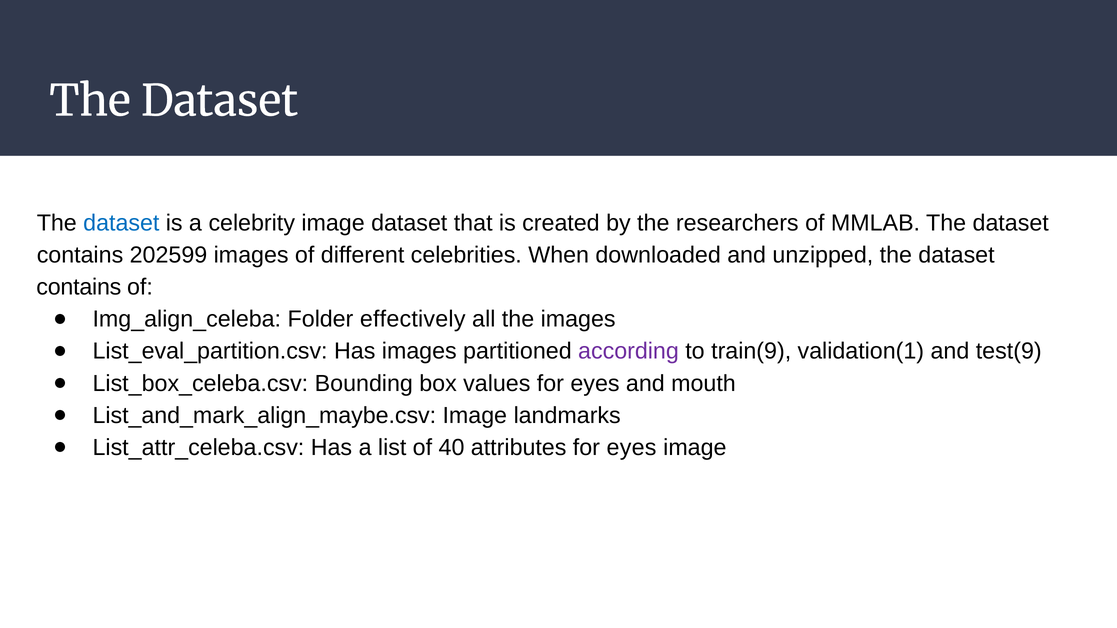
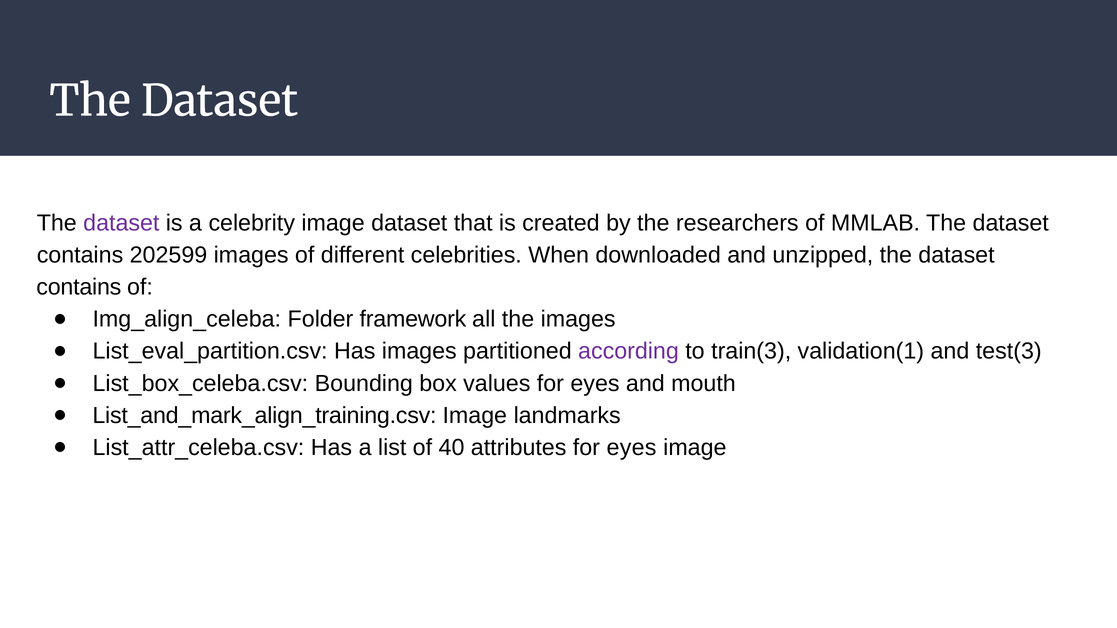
dataset at (121, 223) colour: blue -> purple
effectively: effectively -> framework
train(9: train(9 -> train(3
test(9: test(9 -> test(3
List_and_mark_align_maybe.csv: List_and_mark_align_maybe.csv -> List_and_mark_align_training.csv
